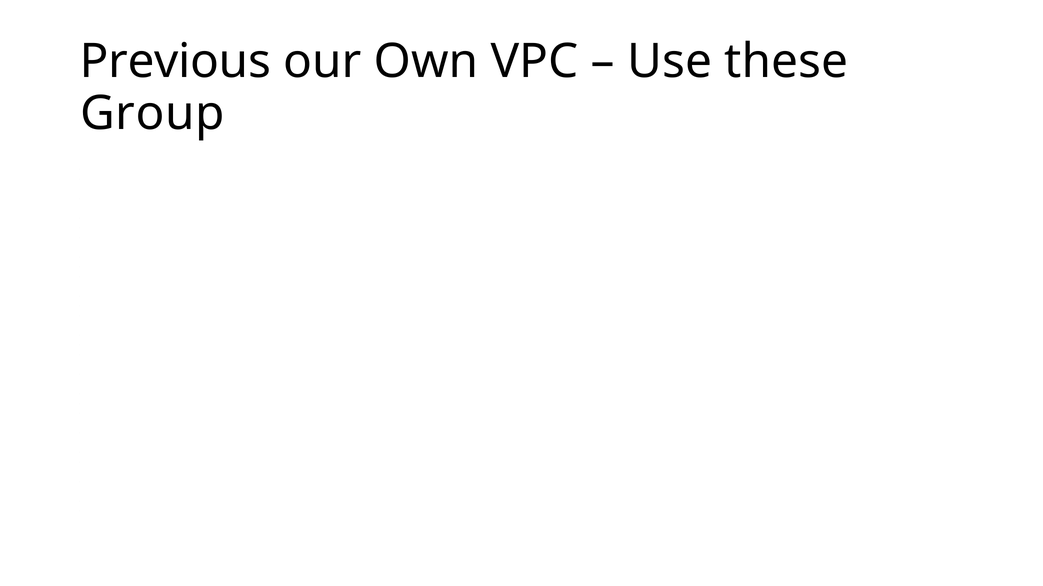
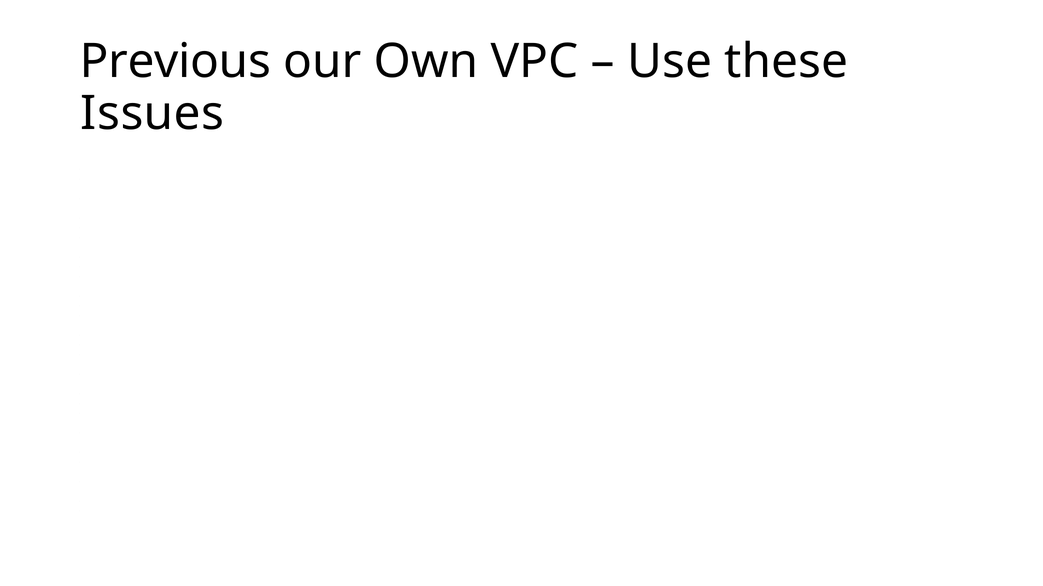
Group: Group -> Issues
